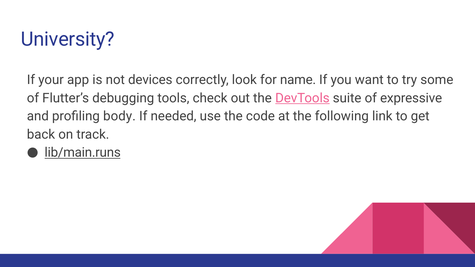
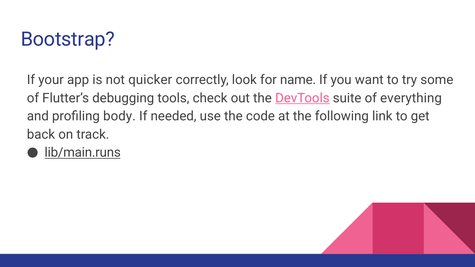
University: University -> Bootstrap
devices: devices -> quicker
expressive: expressive -> everything
